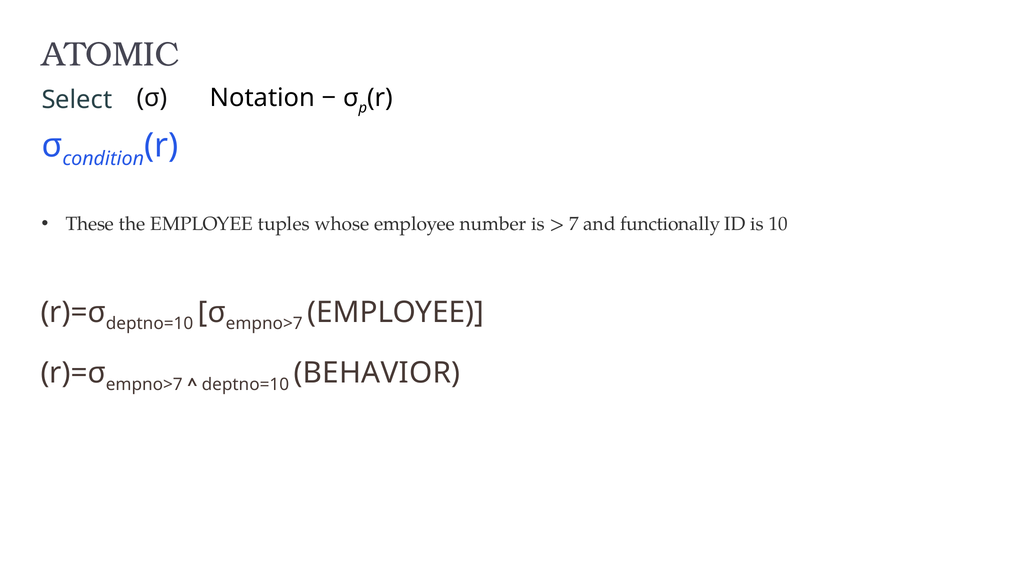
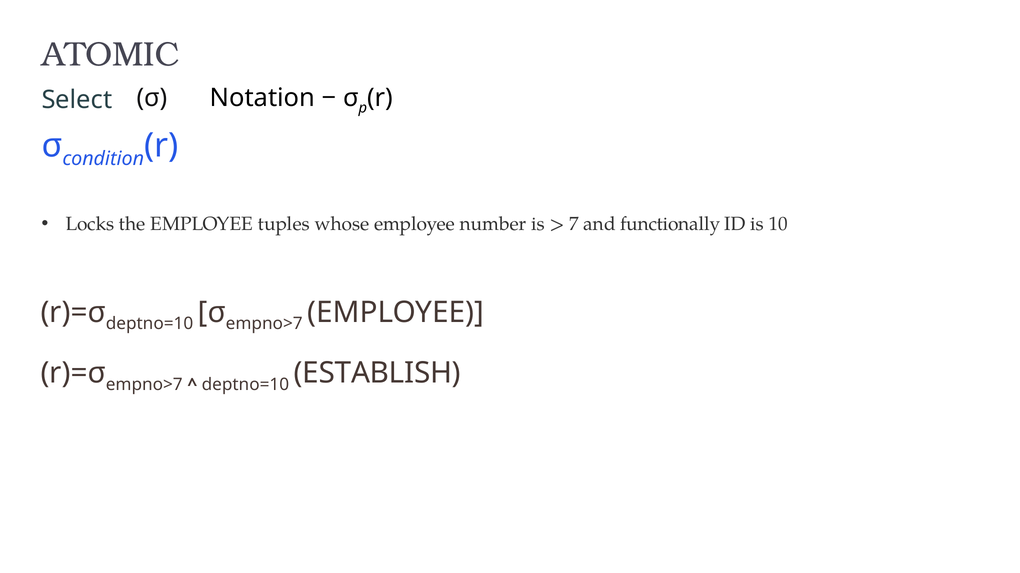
These: These -> Locks
BEHAVIOR: BEHAVIOR -> ESTABLISH
